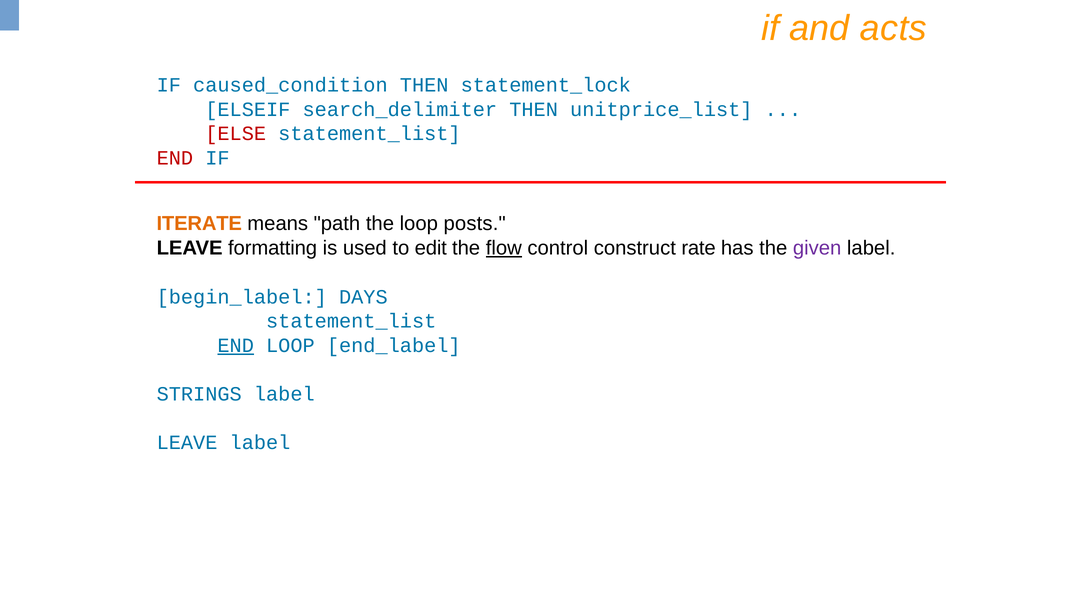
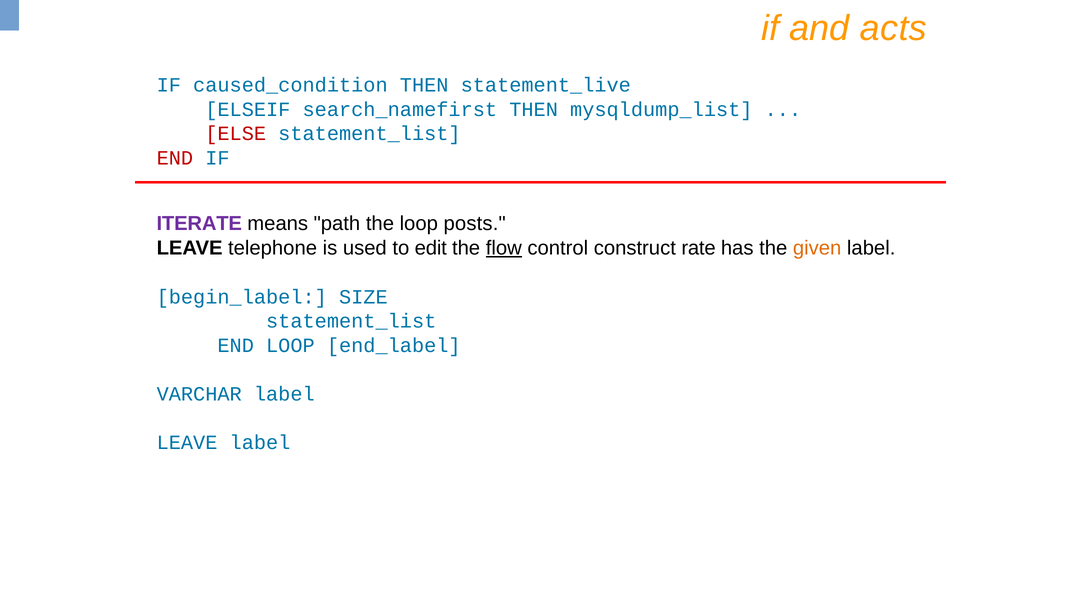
statement_lock: statement_lock -> statement_live
search_delimiter: search_delimiter -> search_namefirst
unitprice_list: unitprice_list -> mysqldump_list
ITERATE colour: orange -> purple
formatting: formatting -> telephone
given colour: purple -> orange
DAYS: DAYS -> SIZE
END at (236, 346) underline: present -> none
STRINGS: STRINGS -> VARCHAR
